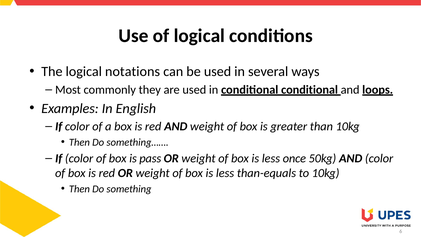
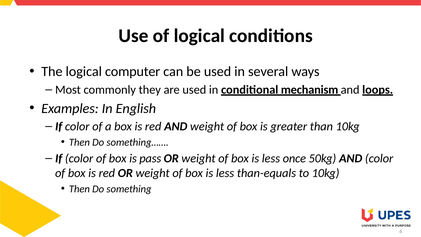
notations: notations -> computer
conditional conditional: conditional -> mechanism
